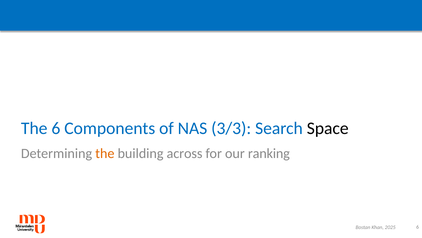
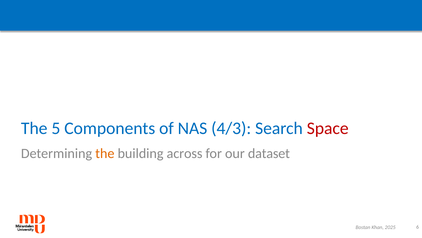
The 6: 6 -> 5
3/3: 3/3 -> 4/3
Space colour: black -> red
ranking: ranking -> dataset
